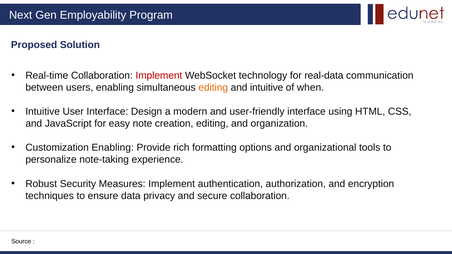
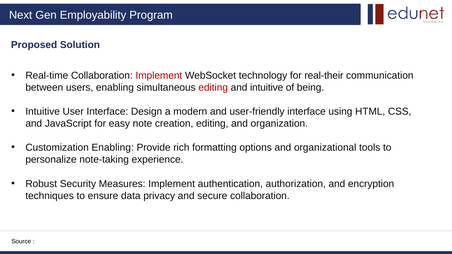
real-data: real-data -> real-their
editing at (213, 88) colour: orange -> red
when: when -> being
